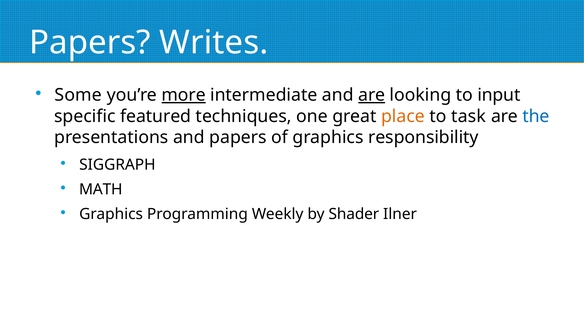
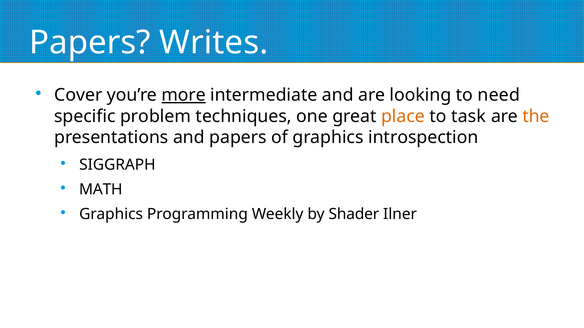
Some: Some -> Cover
are at (372, 95) underline: present -> none
input: input -> need
featured: featured -> problem
the colour: blue -> orange
responsibility: responsibility -> introspection
